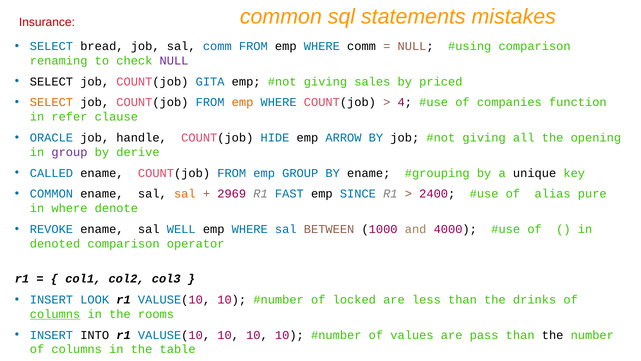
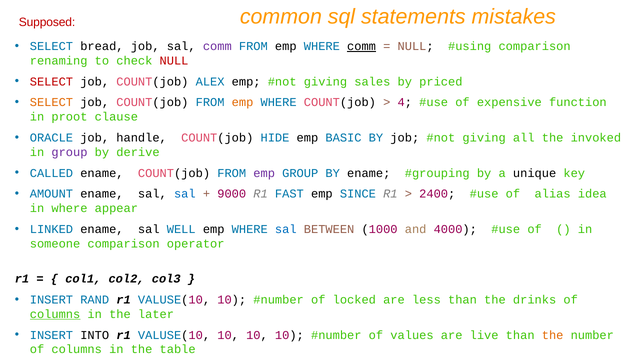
Insurance: Insurance -> Supposed
comm at (217, 46) colour: blue -> purple
comm at (362, 46) underline: none -> present
NULL at (174, 61) colour: purple -> red
SELECT at (51, 82) colour: black -> red
GITA: GITA -> ALEX
companies: companies -> expensive
refer: refer -> proot
ARROW: ARROW -> BASIC
opening: opening -> invoked
emp at (264, 173) colour: blue -> purple
COMMON at (51, 194): COMMON -> AMOUNT
sal at (185, 194) colour: orange -> blue
2969: 2969 -> 9000
pure: pure -> idea
denote: denote -> appear
REVOKE: REVOKE -> LINKED
denoted: denoted -> someone
LOOK: LOOK -> RAND
rooms: rooms -> later
pass: pass -> live
the at (553, 335) colour: black -> orange
